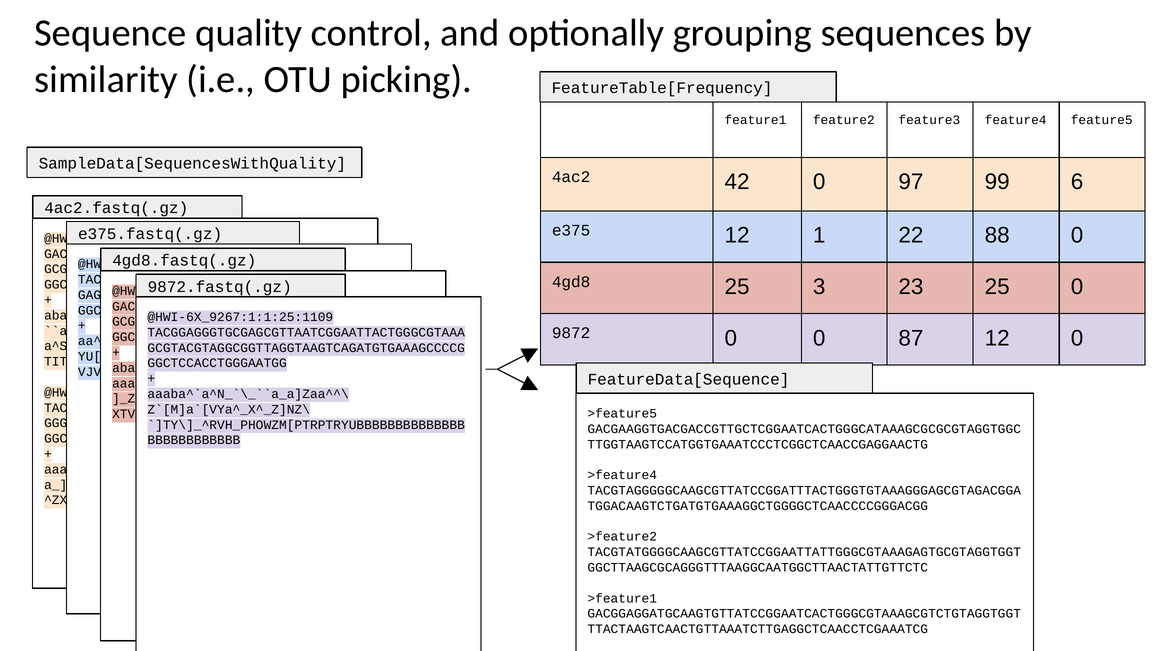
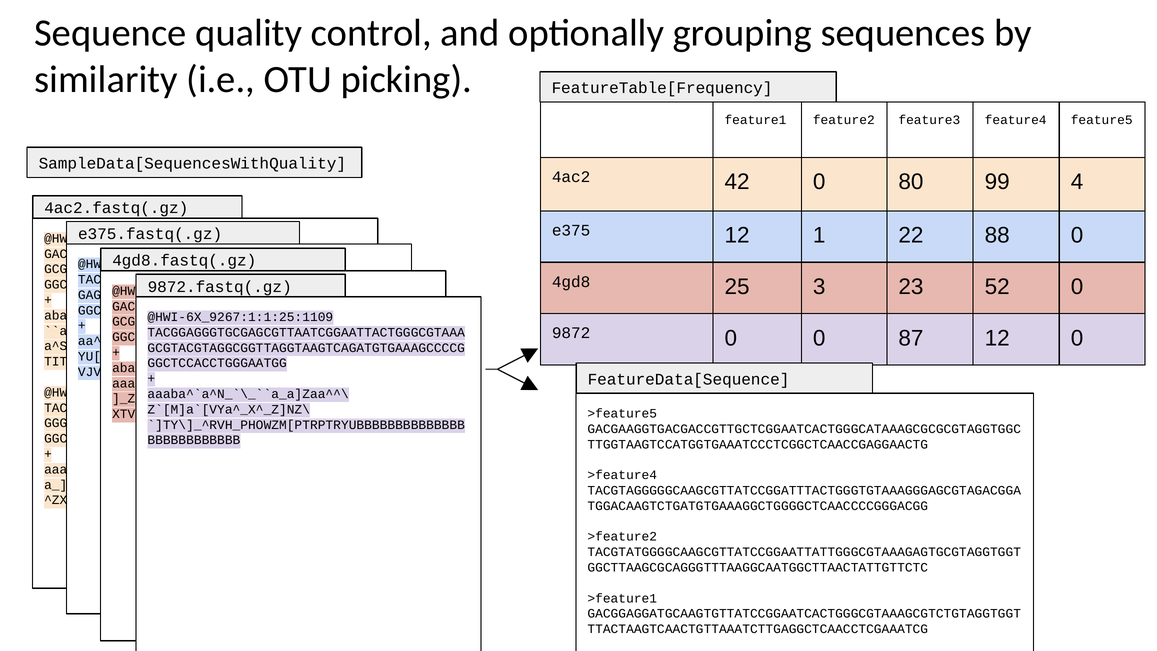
97: 97 -> 80
6: 6 -> 4
23 25: 25 -> 52
